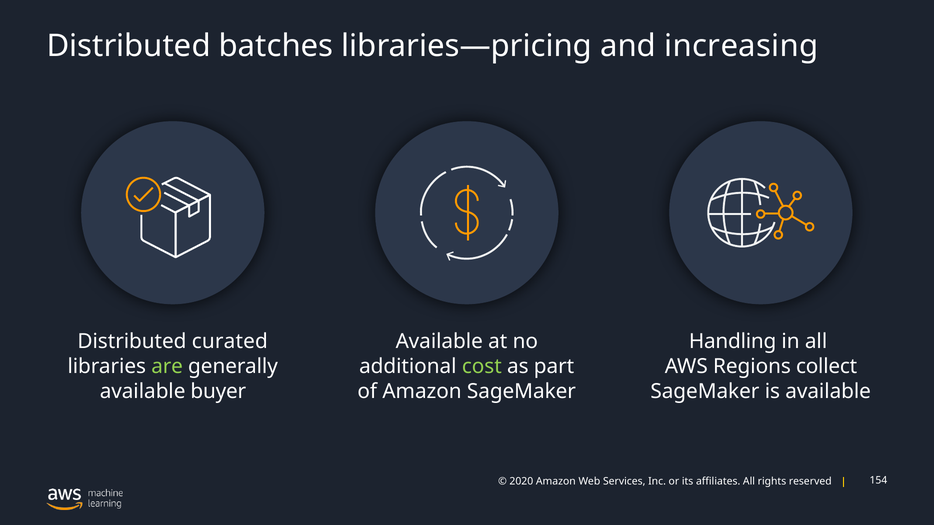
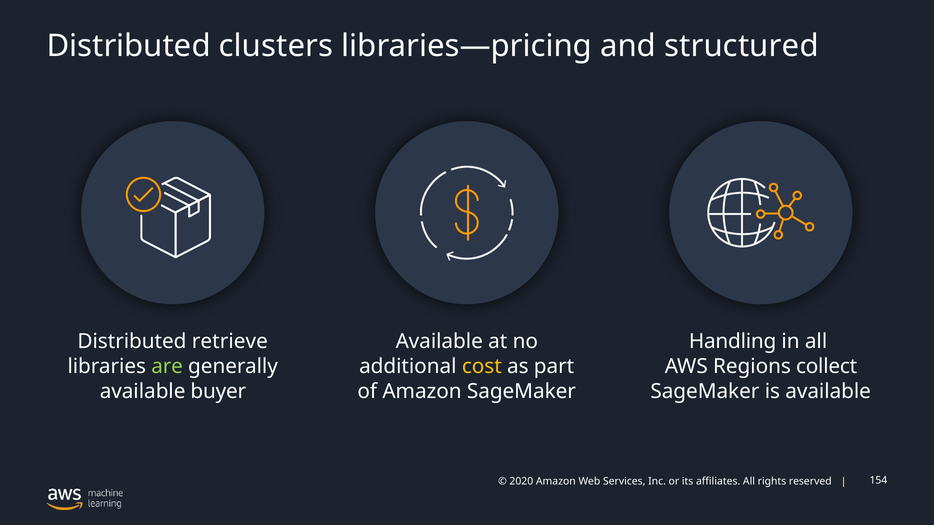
batches: batches -> clusters
increasing: increasing -> structured
curated: curated -> retrieve
cost colour: light green -> yellow
